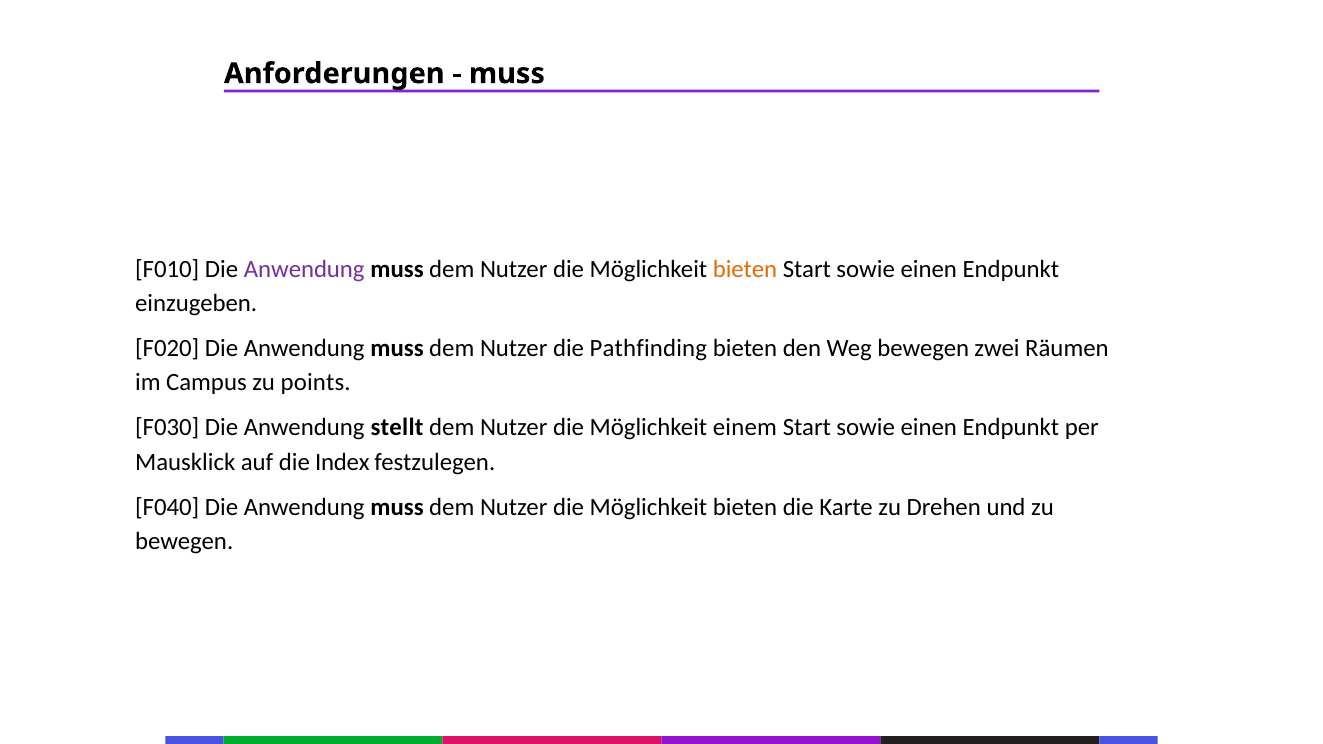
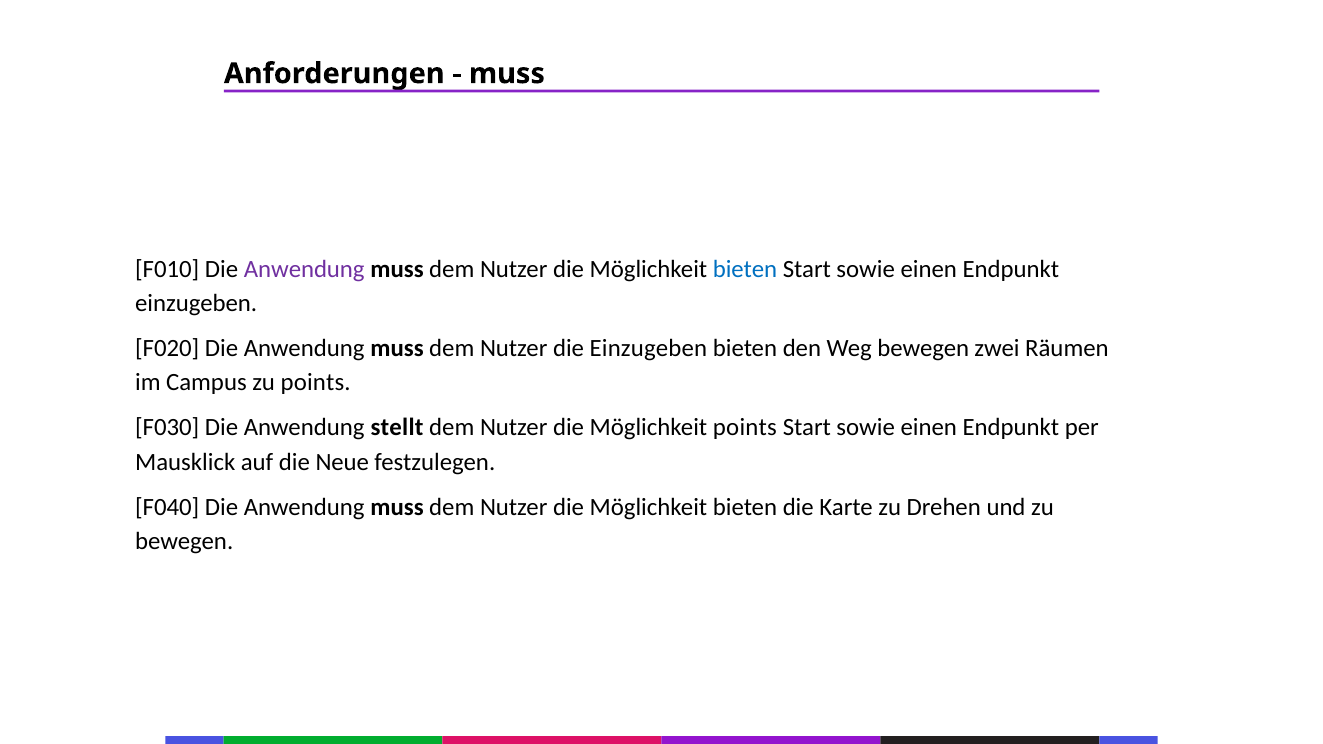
bieten at (745, 269) colour: orange -> blue
die Pathfinding: Pathfinding -> Einzugeben
Möglichkeit einem: einem -> points
Index: Index -> Neue
